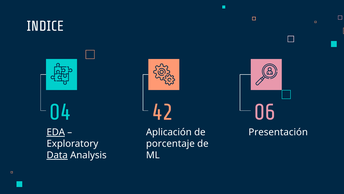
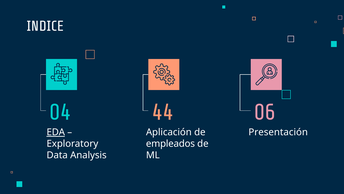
42: 42 -> 44
porcentaje: porcentaje -> empleados
Data underline: present -> none
